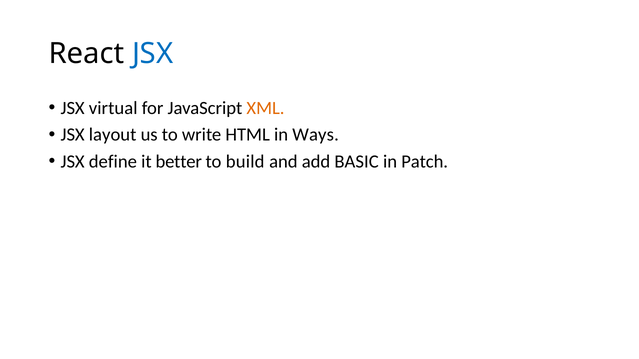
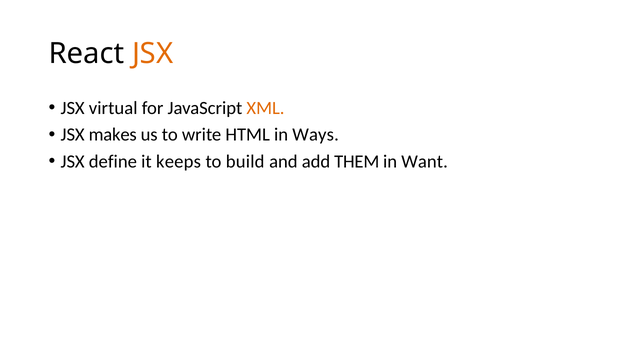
JSX at (153, 54) colour: blue -> orange
layout: layout -> makes
better: better -> keeps
BASIC: BASIC -> THEM
Patch: Patch -> Want
